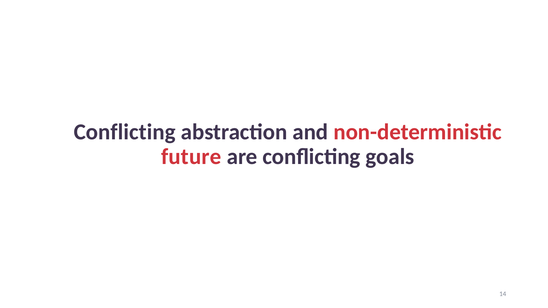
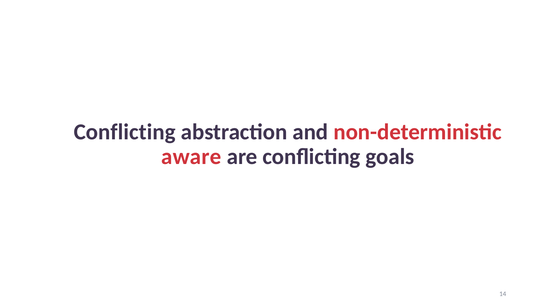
future: future -> aware
